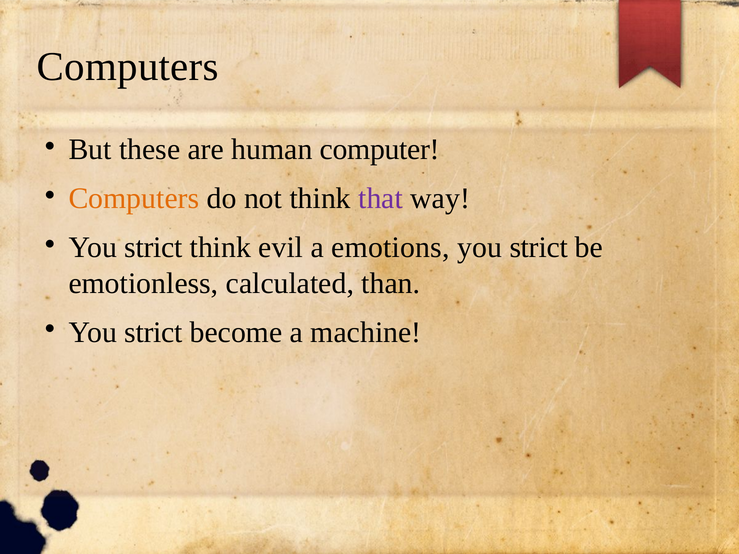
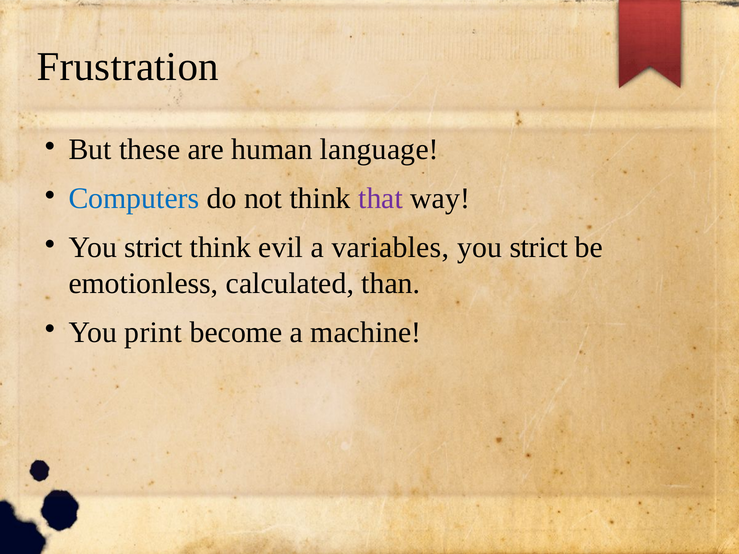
Computers at (128, 67): Computers -> Frustration
computer: computer -> language
Computers at (134, 199) colour: orange -> blue
emotions: emotions -> variables
strict at (153, 332): strict -> print
